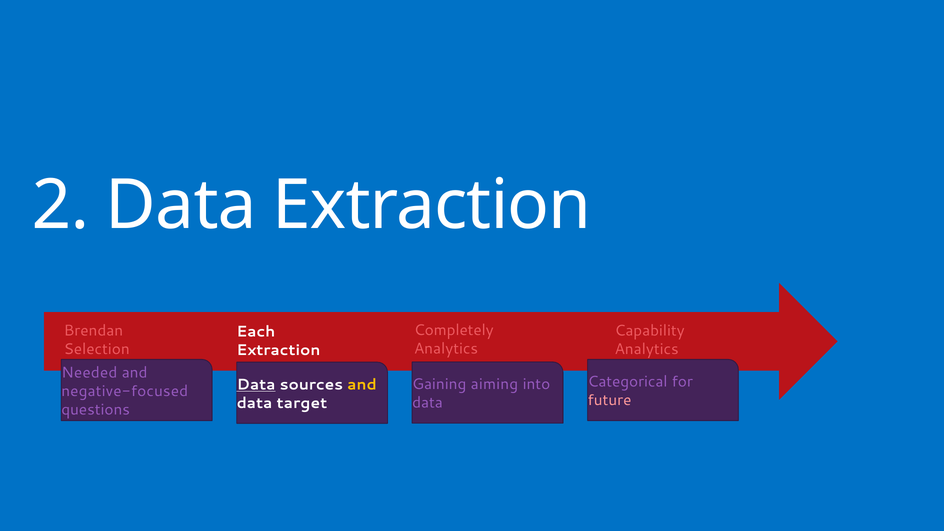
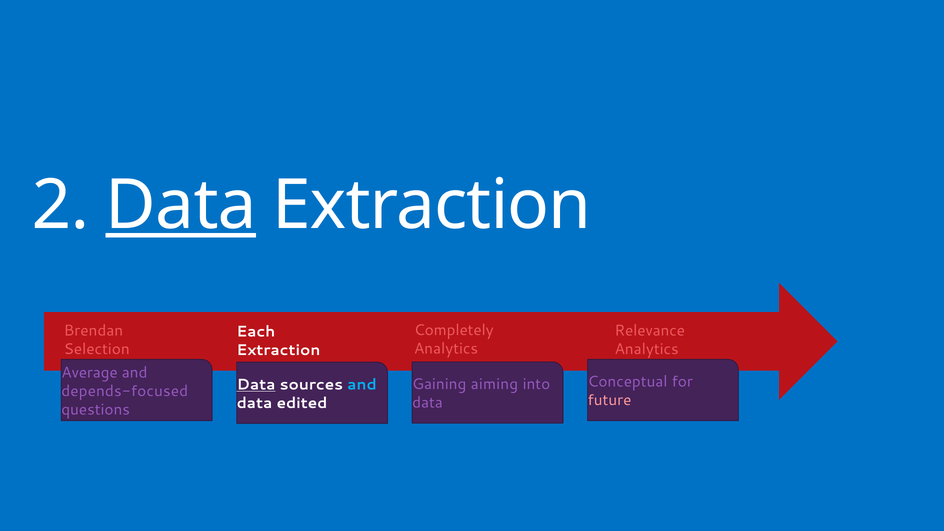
Data at (181, 205) underline: none -> present
Capability: Capability -> Relevance
Needed: Needed -> Average
Categorical: Categorical -> Conceptual
and at (362, 385) colour: yellow -> light blue
negative-focused: negative-focused -> depends-focused
target: target -> edited
